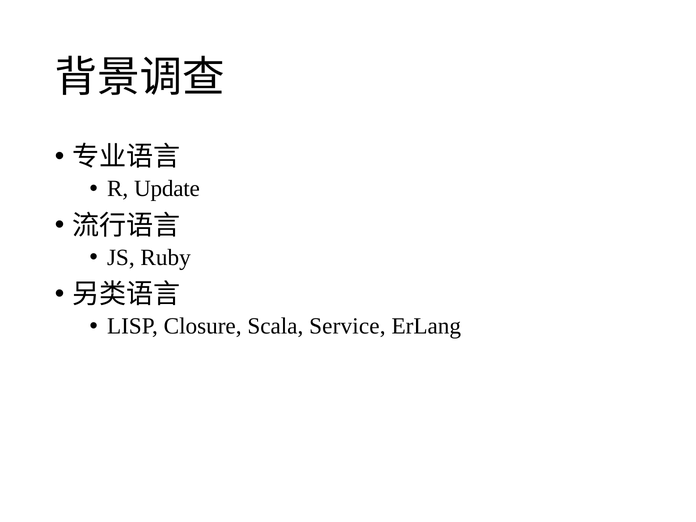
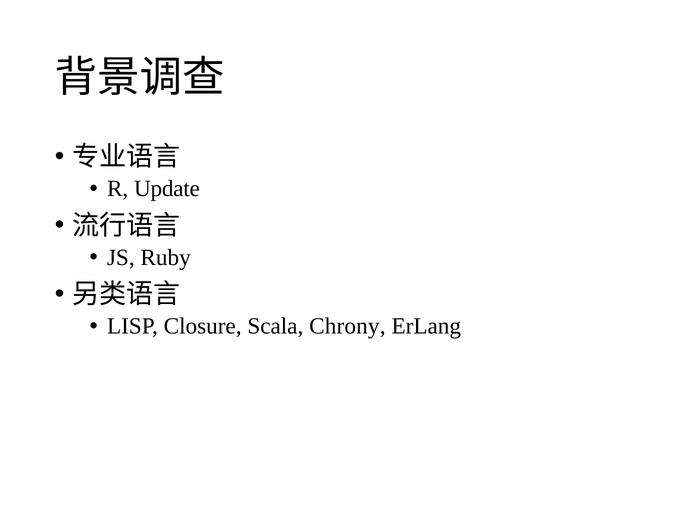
Service: Service -> Chrony
